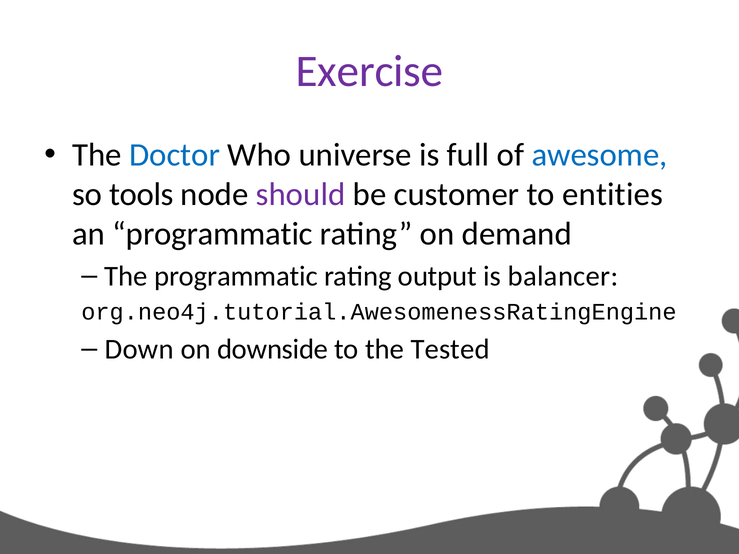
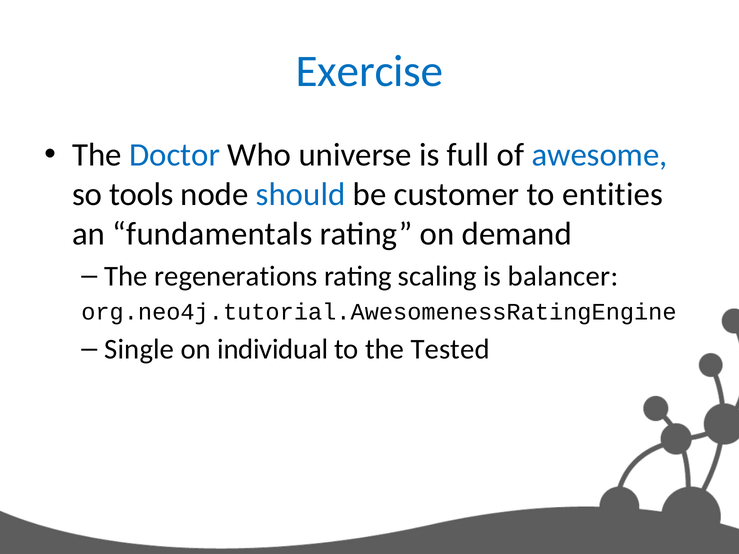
Exercise colour: purple -> blue
should colour: purple -> blue
an programmatic: programmatic -> fundamentals
The programmatic: programmatic -> regenerations
output: output -> scaling
Down: Down -> Single
downside: downside -> individual
